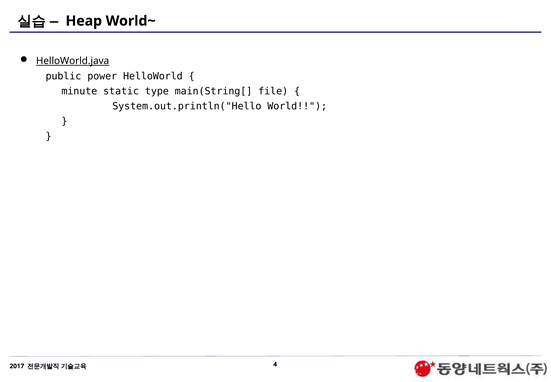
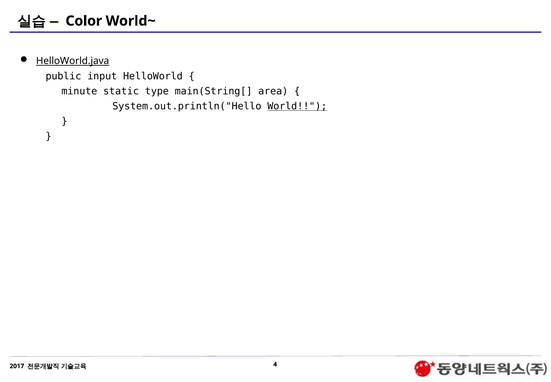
Heap: Heap -> Color
power: power -> input
file: file -> area
World underline: none -> present
